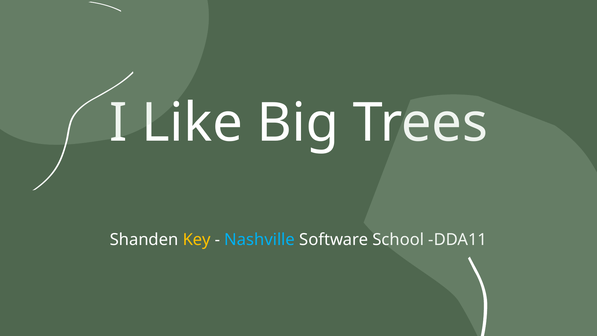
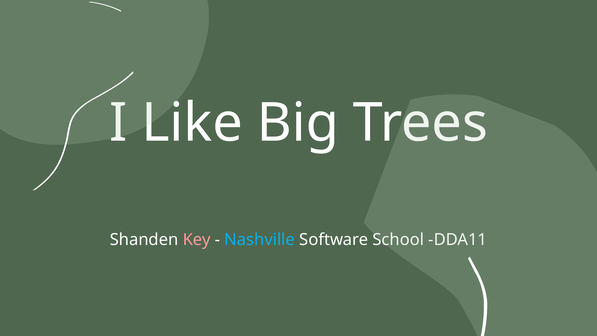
Key colour: yellow -> pink
